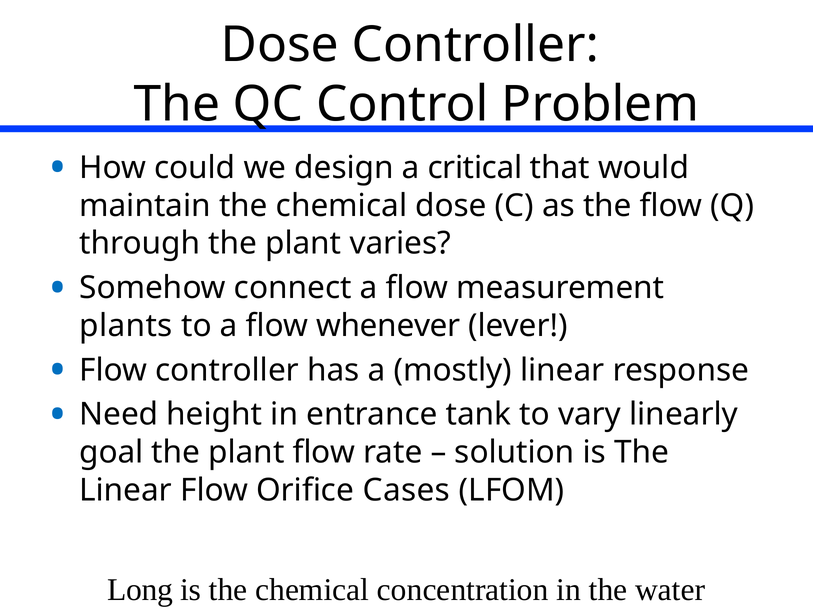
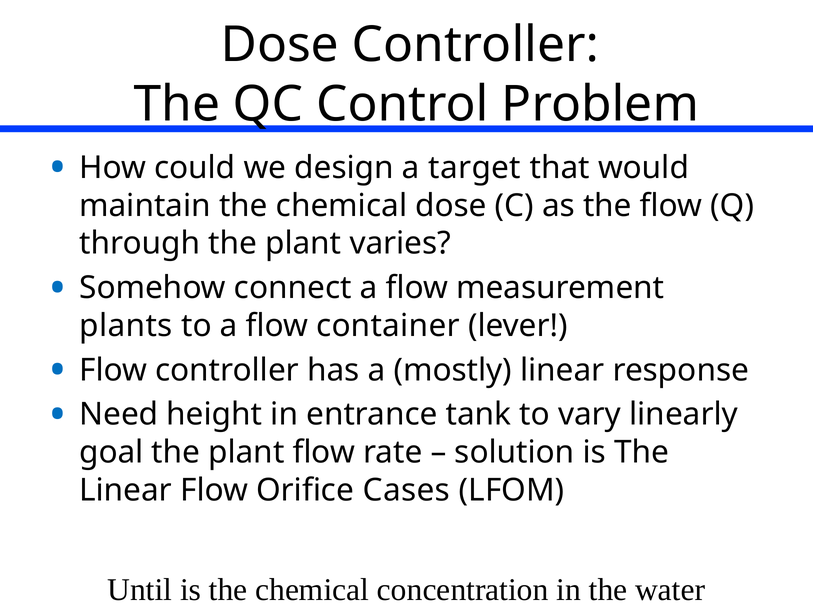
critical: critical -> target
whenever: whenever -> container
Long: Long -> Until
